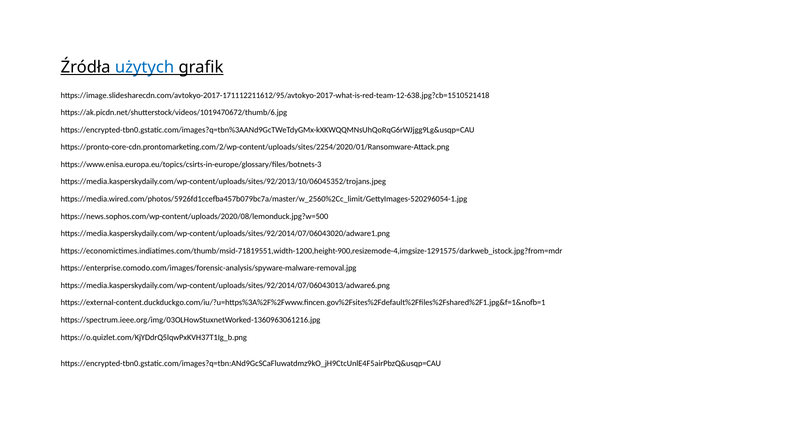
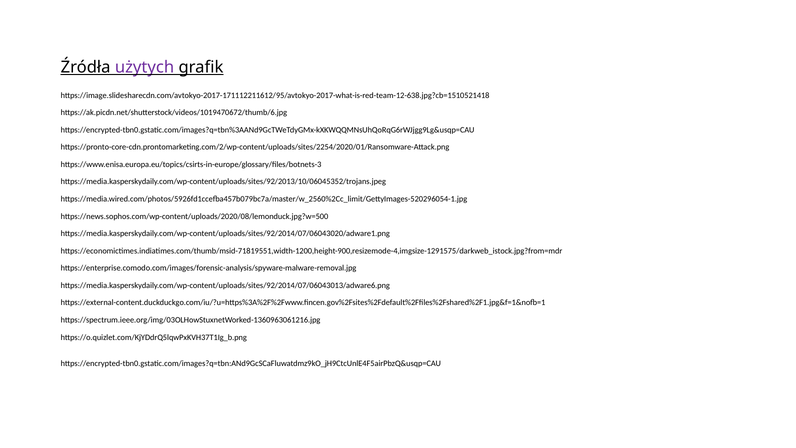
użytych colour: blue -> purple
